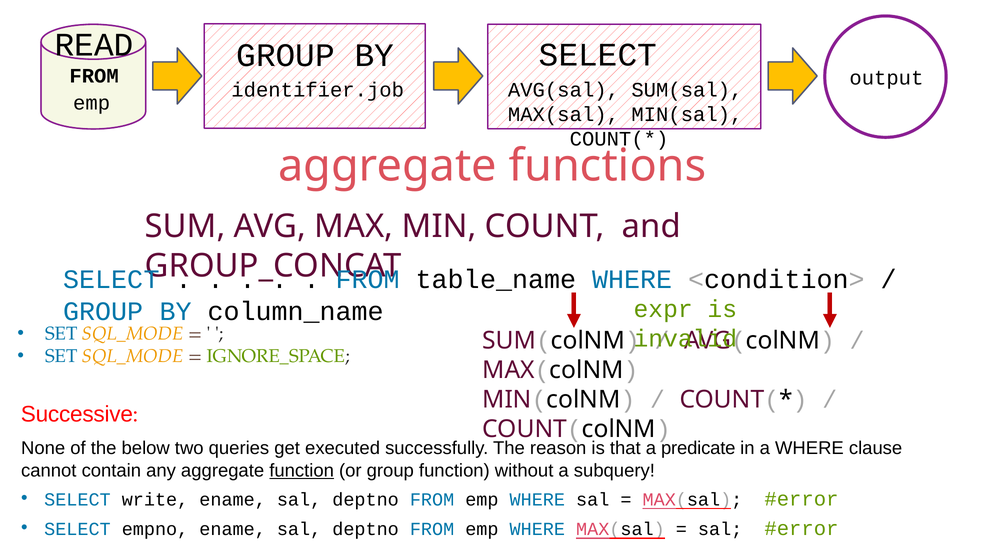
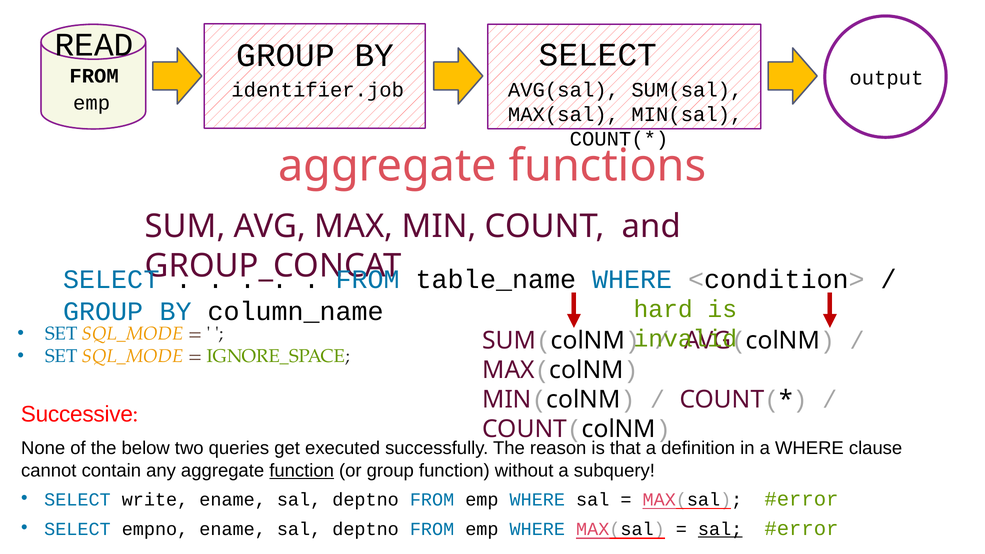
expr: expr -> hard
predicate: predicate -> definition
sal at (720, 529) underline: none -> present
